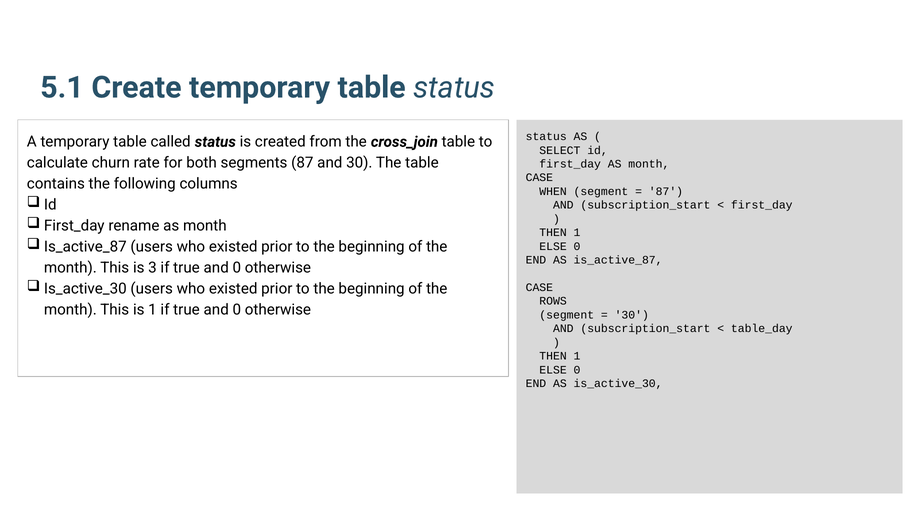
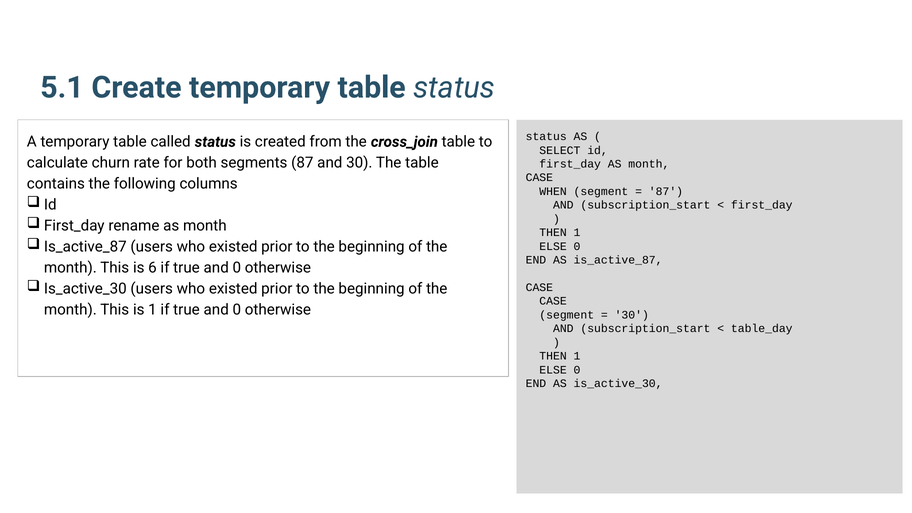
3: 3 -> 6
ROWS at (553, 301): ROWS -> CASE
